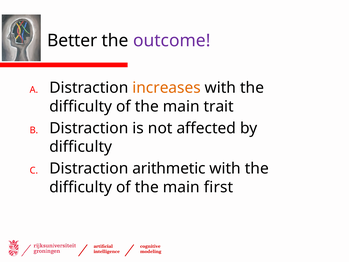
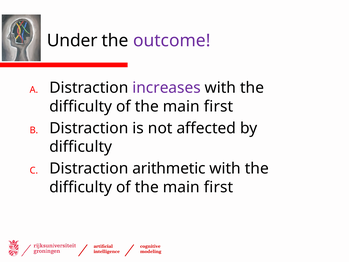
Better: Better -> Under
increases colour: orange -> purple
trait at (219, 106): trait -> first
